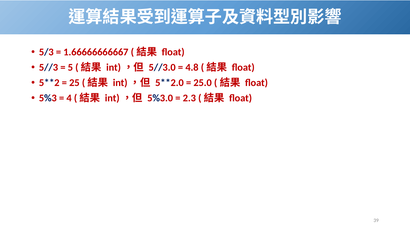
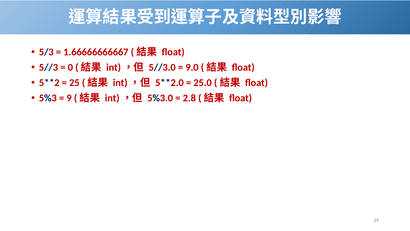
5: 5 -> 0
4.8: 4.8 -> 9.0
4: 4 -> 9
2.3: 2.3 -> 2.8
